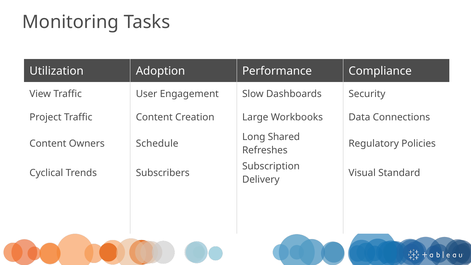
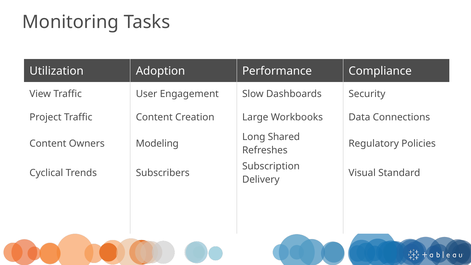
Schedule: Schedule -> Modeling
